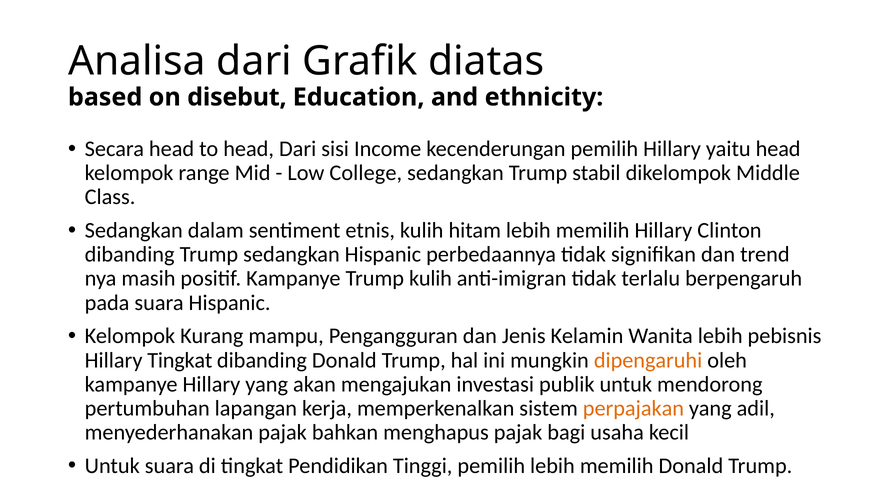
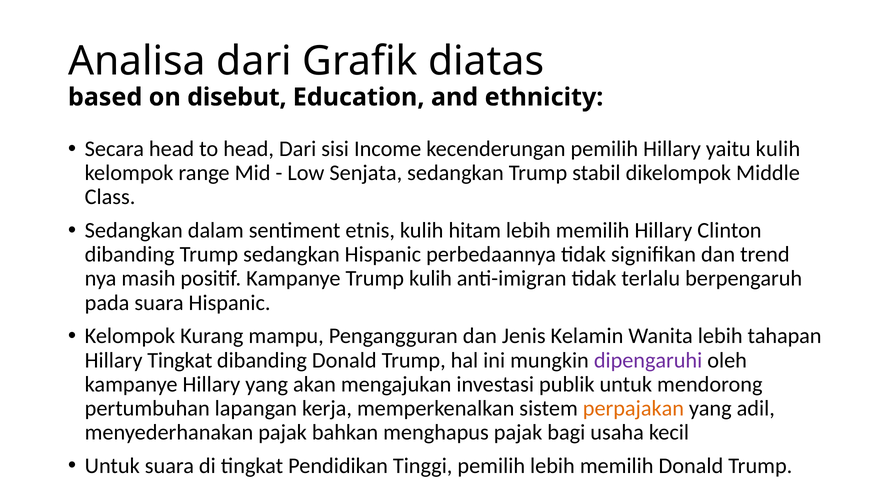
yaitu head: head -> kulih
College: College -> Senjata
pebisnis: pebisnis -> tahapan
dipengaruhi colour: orange -> purple
